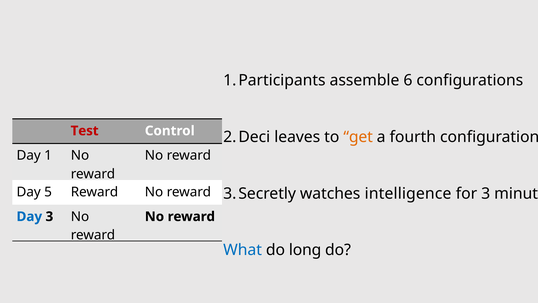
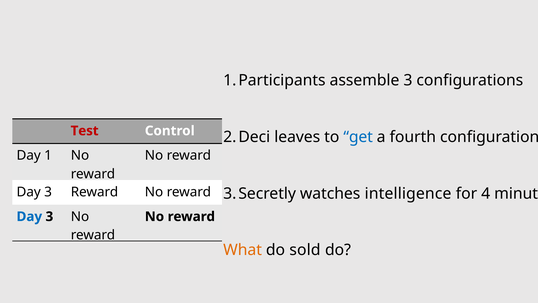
assemble 6: 6 -> 3
get colour: orange -> blue
5 at (48, 192): 5 -> 3
for 3: 3 -> 4
What colour: blue -> orange
long: long -> sold
